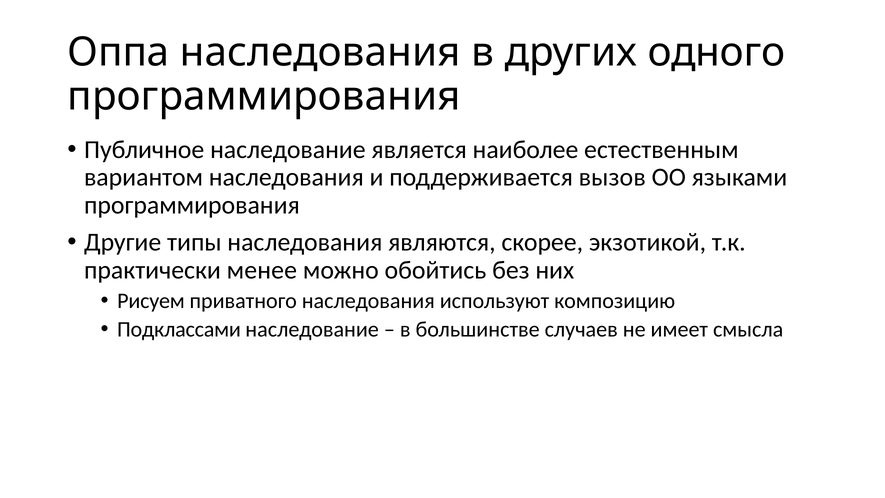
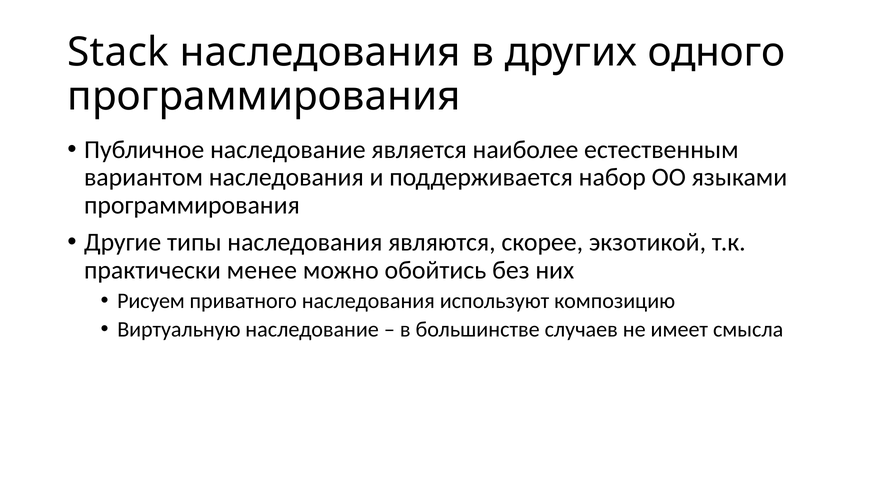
Оппа: Оппа -> Stack
вызов: вызов -> набор
Подклассами: Подклассами -> Виртуальную
